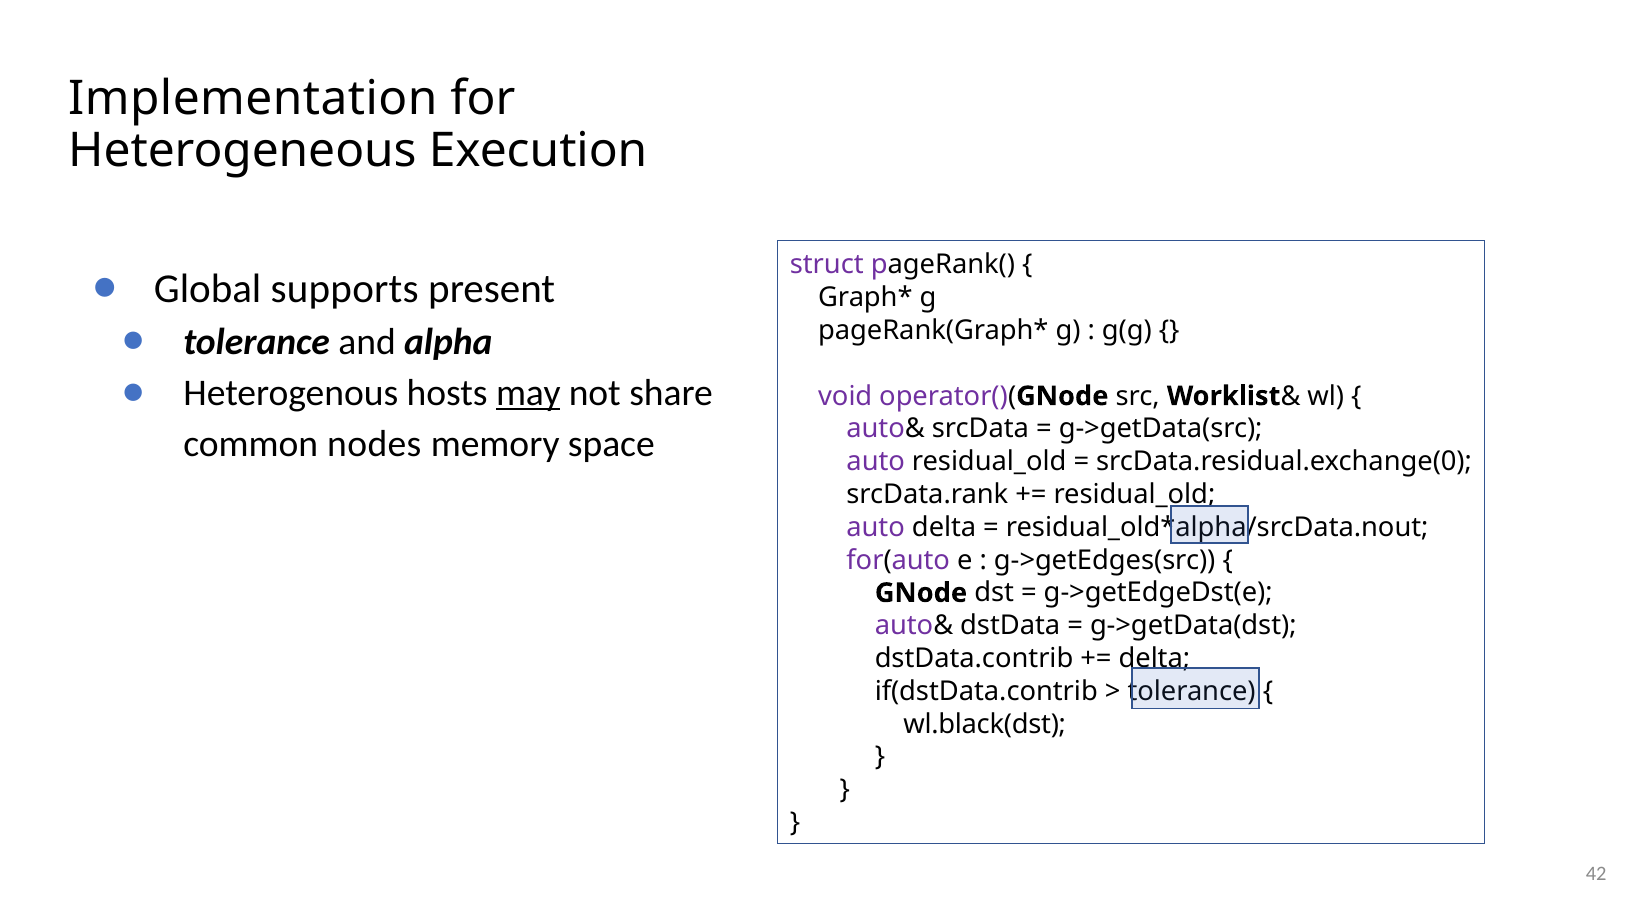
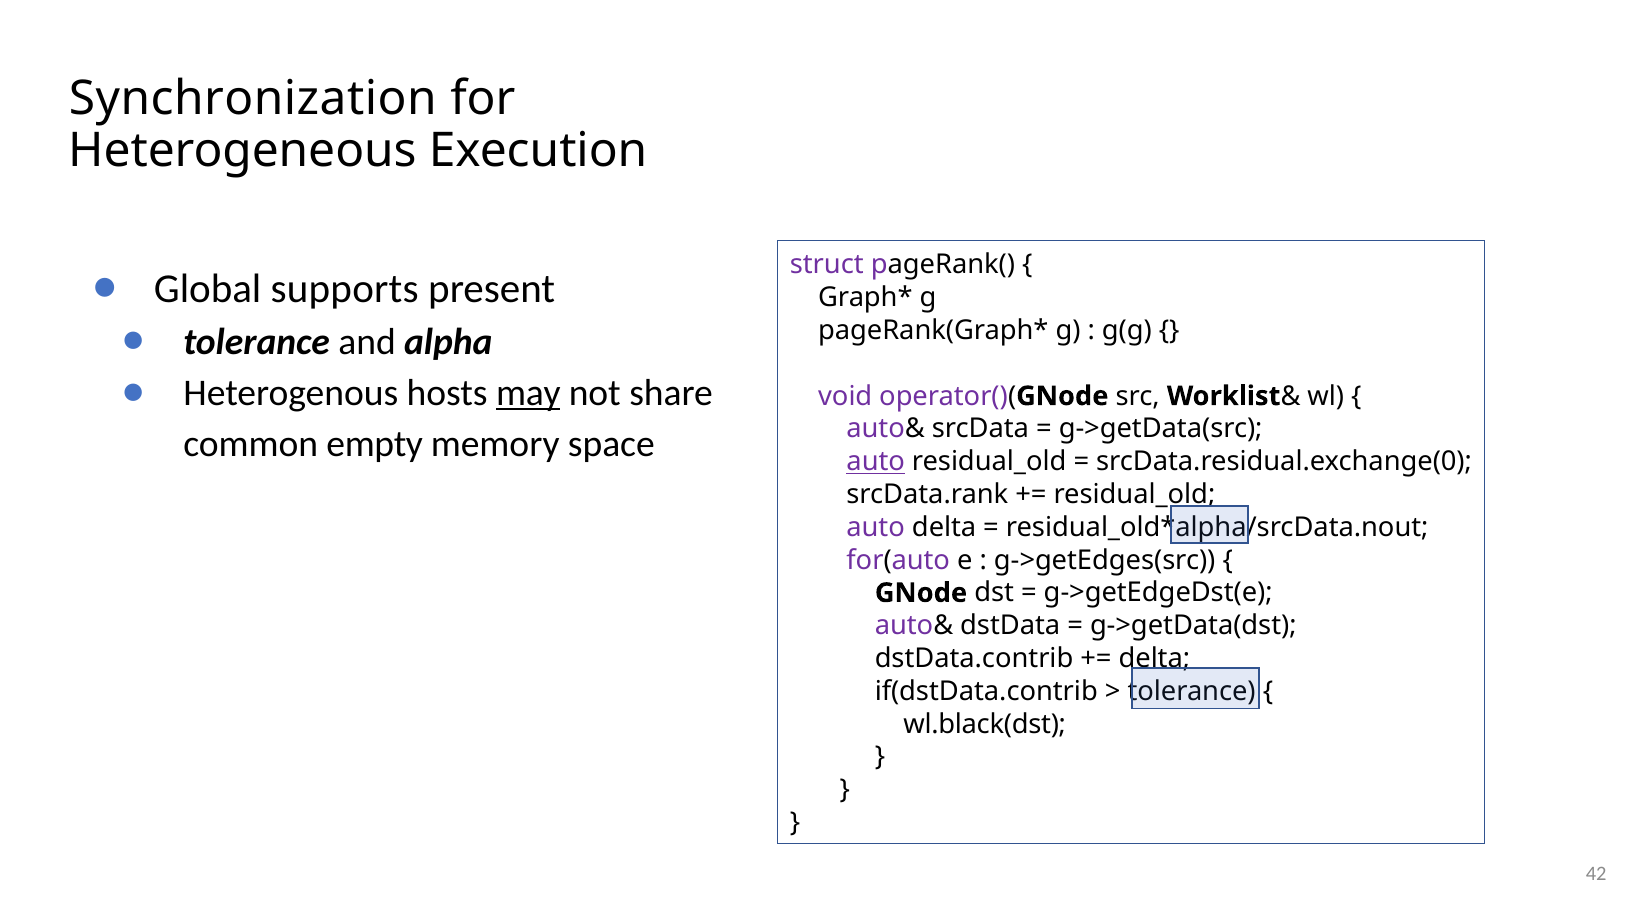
Implementation: Implementation -> Synchronization
nodes: nodes -> empty
auto at (876, 462) underline: none -> present
